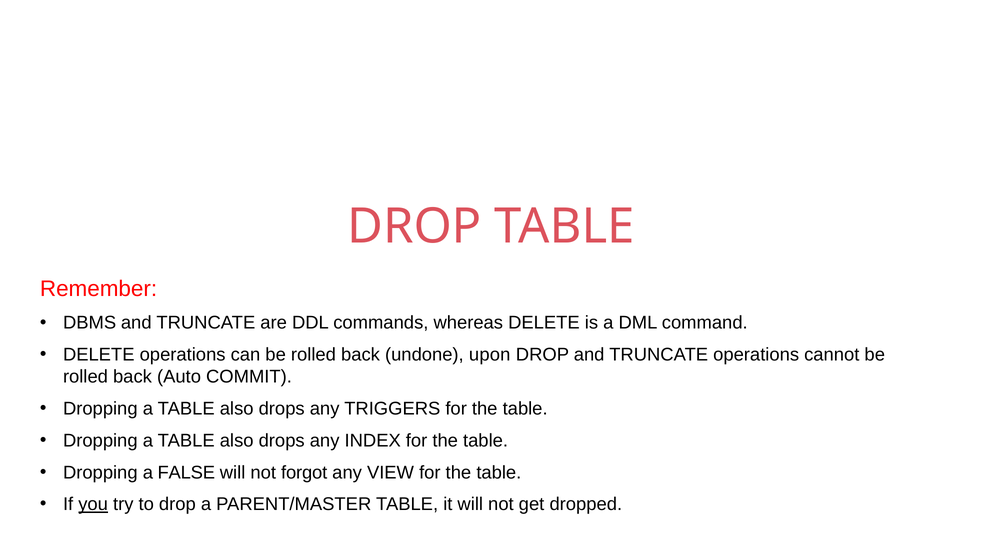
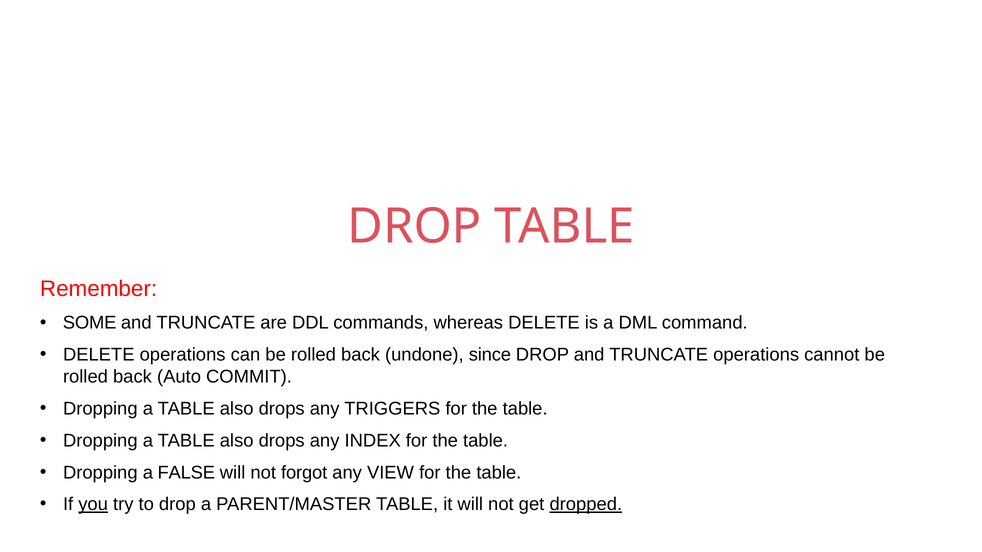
DBMS: DBMS -> SOME
upon: upon -> since
dropped underline: none -> present
